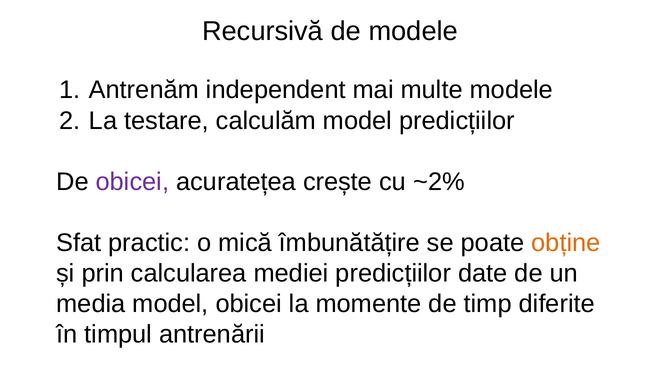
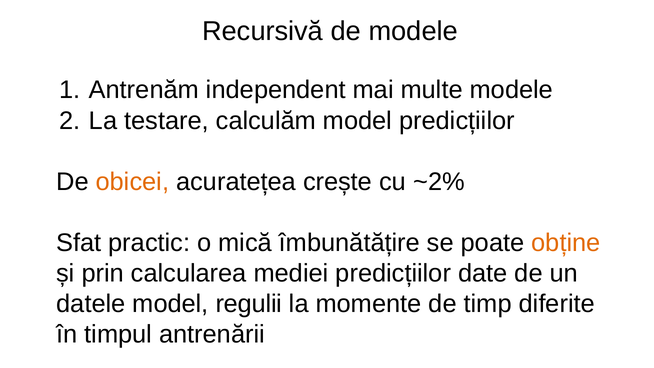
obicei at (132, 182) colour: purple -> orange
media: media -> datele
model obicei: obicei -> regulii
